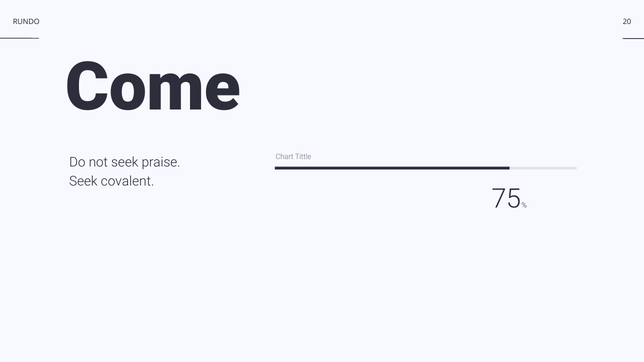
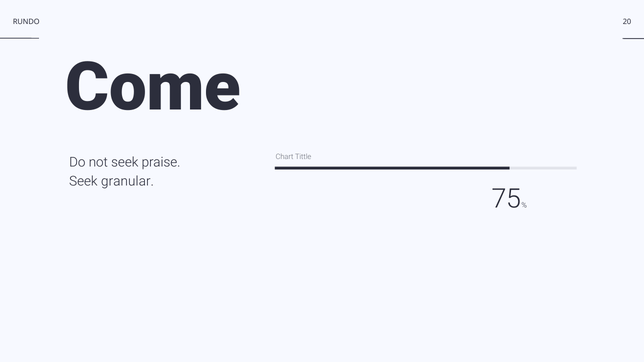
covalent: covalent -> granular
